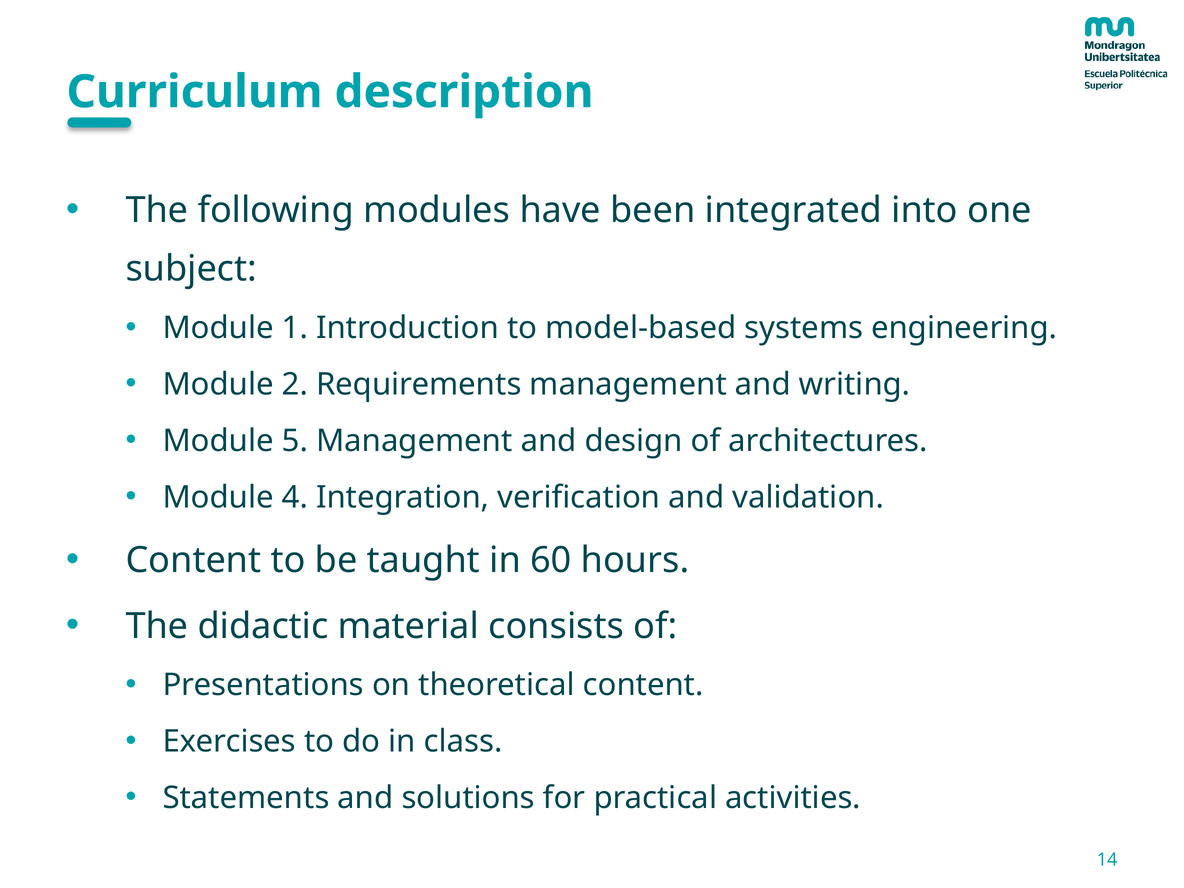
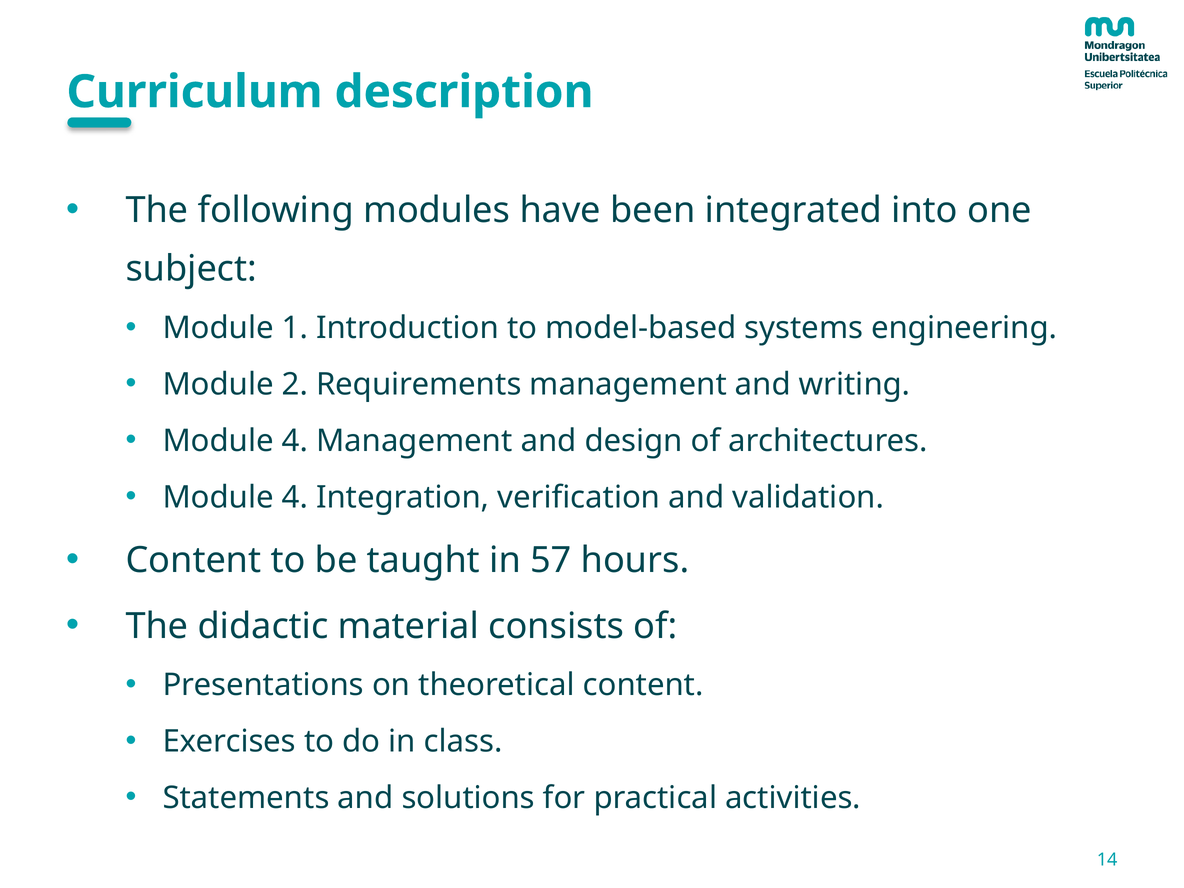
5 at (295, 441): 5 -> 4
60: 60 -> 57
